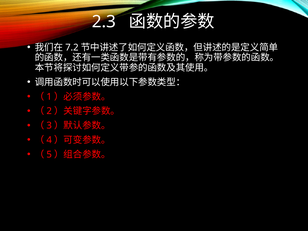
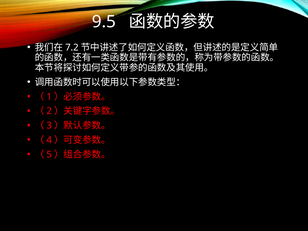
2.3: 2.3 -> 9.5
